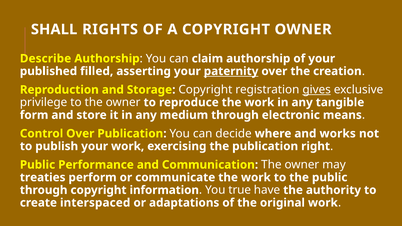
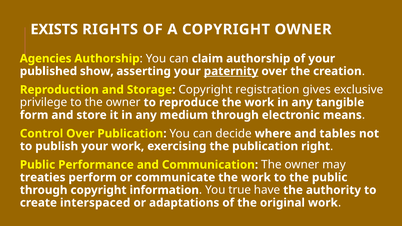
SHALL: SHALL -> EXISTS
Describe: Describe -> Agencies
filled: filled -> show
gives underline: present -> none
works: works -> tables
